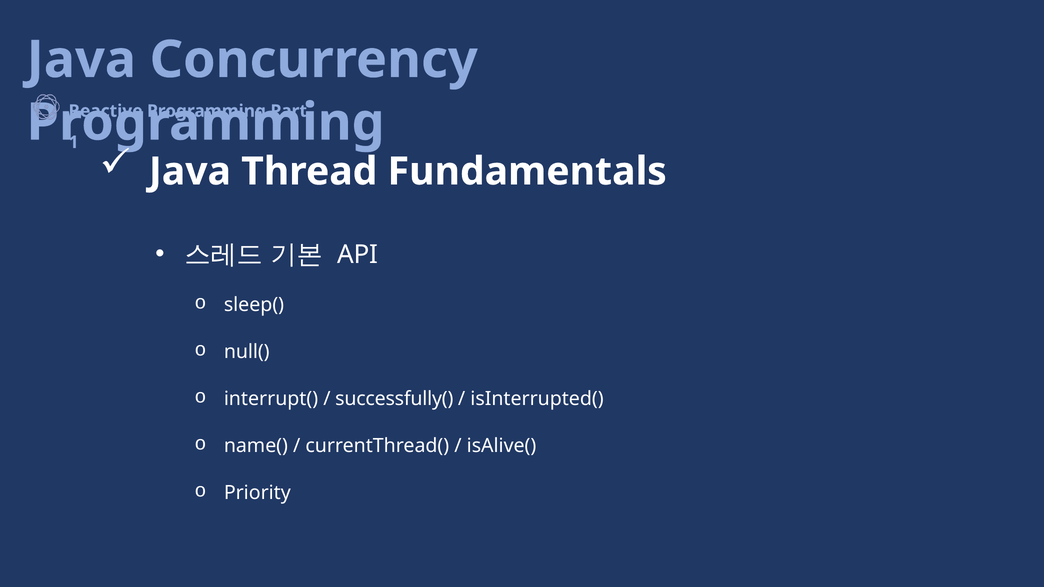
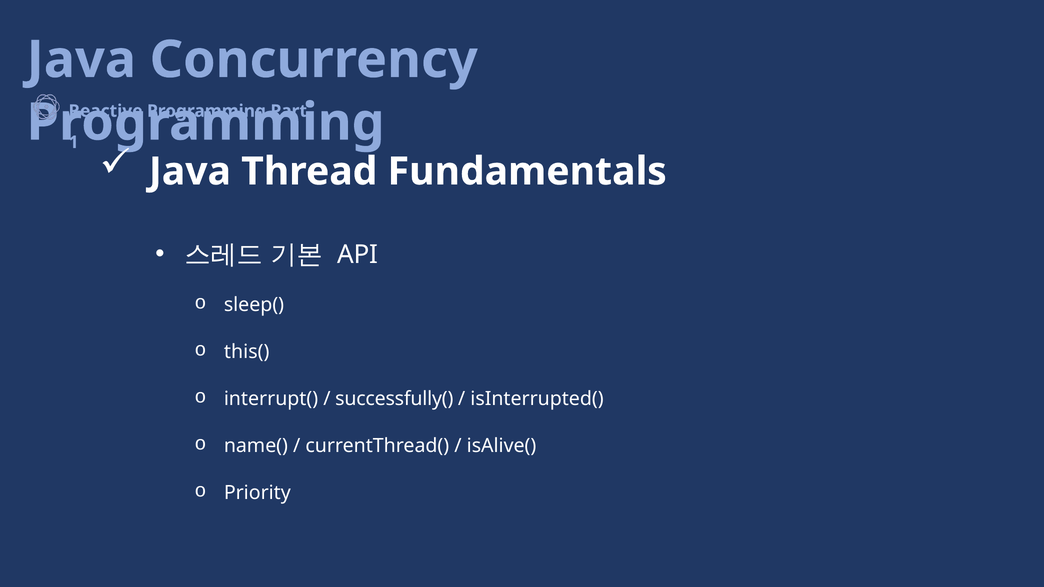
null(: null( -> this(
